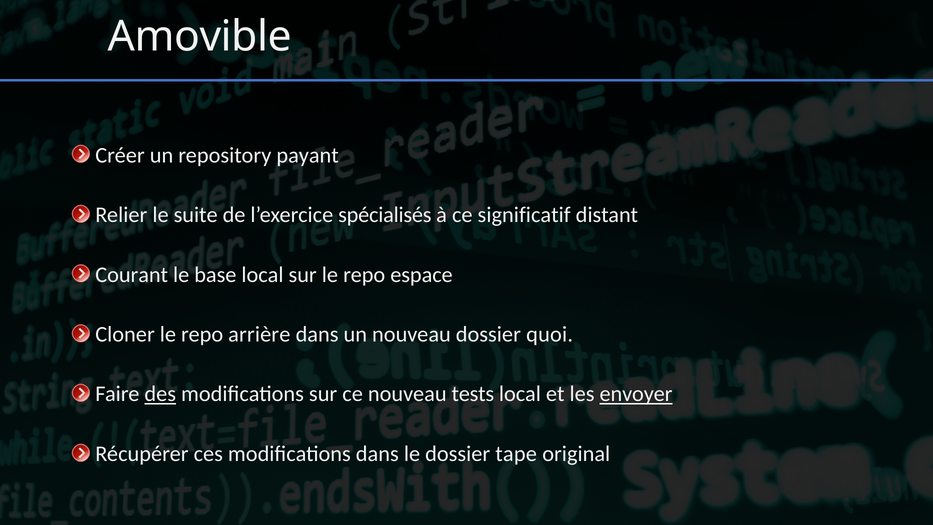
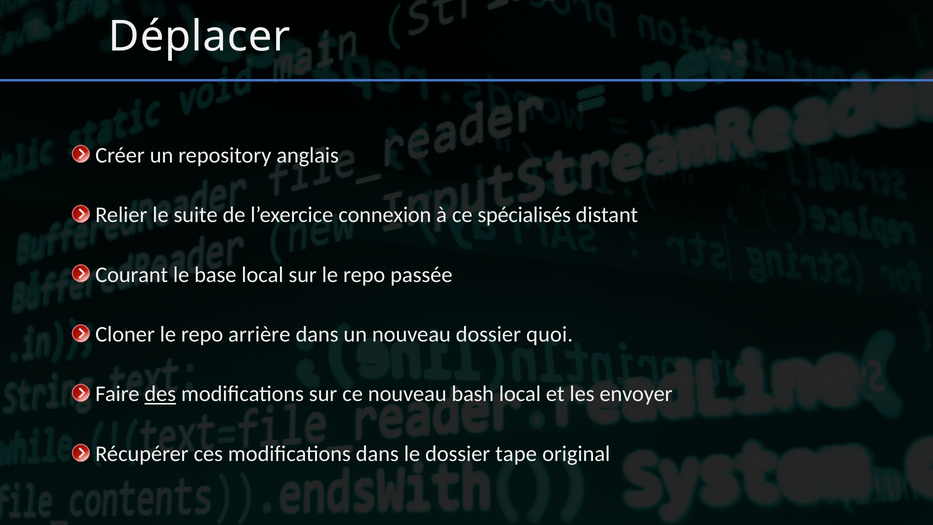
Amovible: Amovible -> Déplacer
payant: payant -> anglais
spécialisés: spécialisés -> connexion
significatif: significatif -> spécialisés
espace: espace -> passée
tests: tests -> bash
envoyer underline: present -> none
